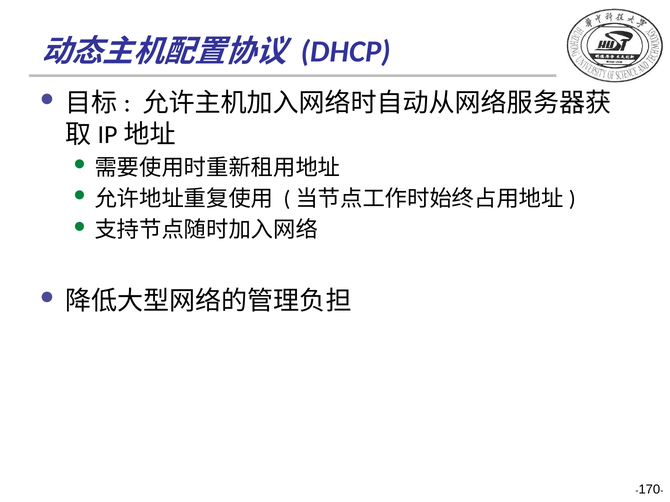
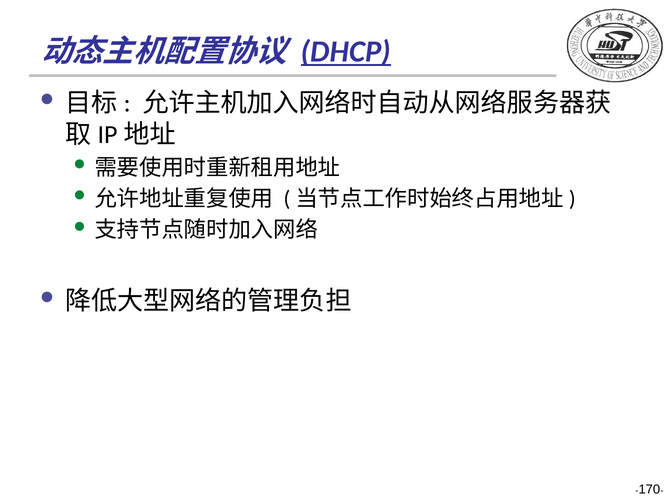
DHCP underline: none -> present
